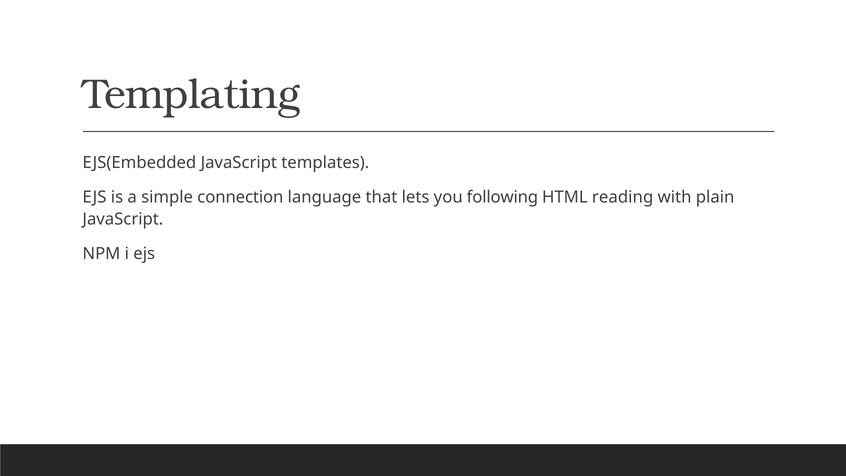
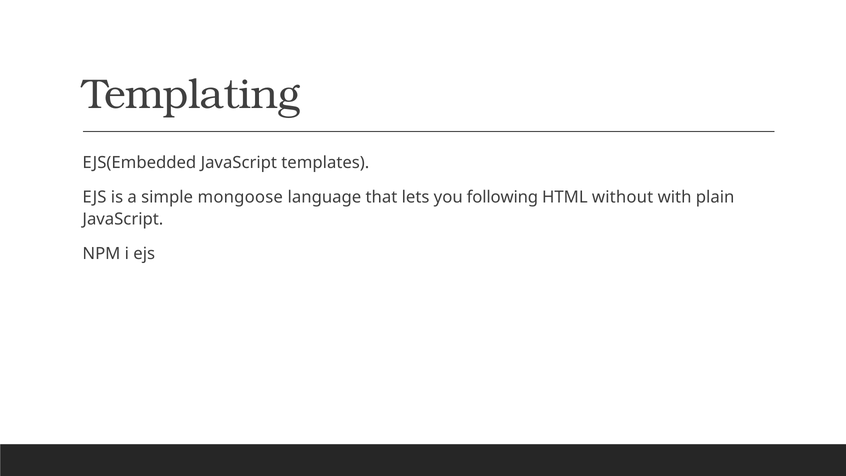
connection: connection -> mongoose
reading: reading -> without
